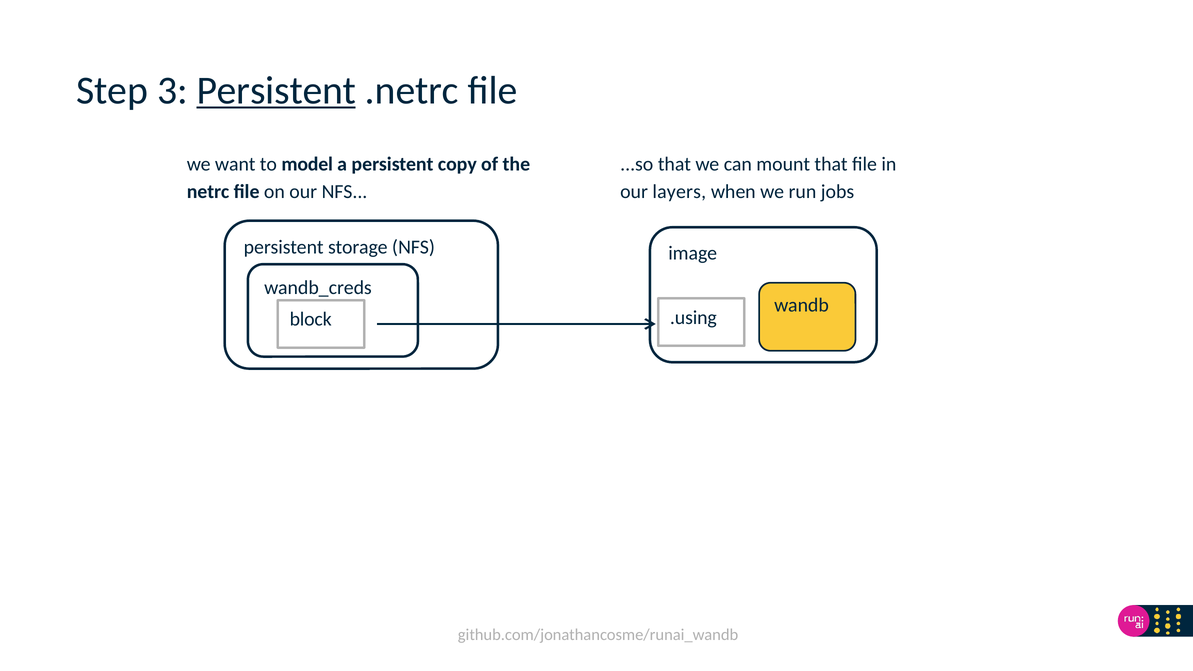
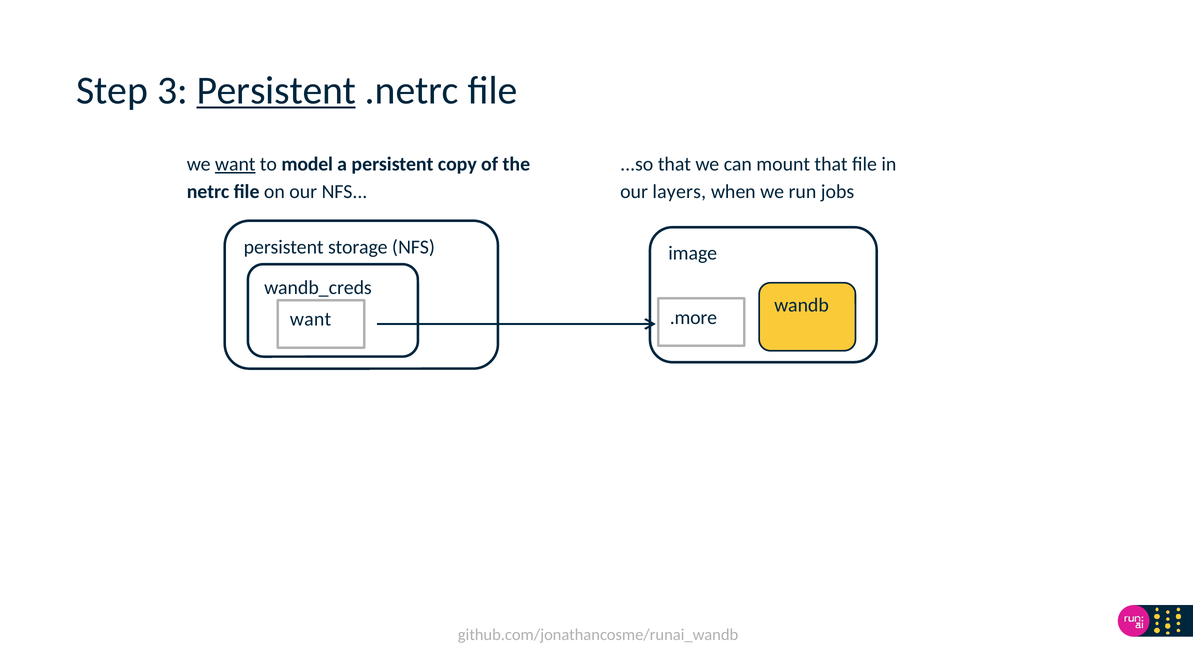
want at (235, 164) underline: none -> present
.using: .using -> .more
block at (311, 319): block -> want
